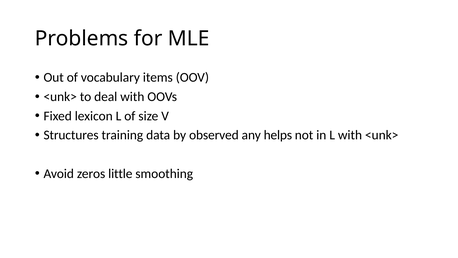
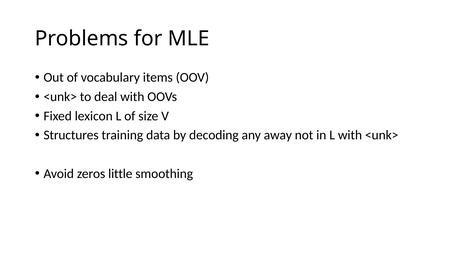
observed: observed -> decoding
helps: helps -> away
